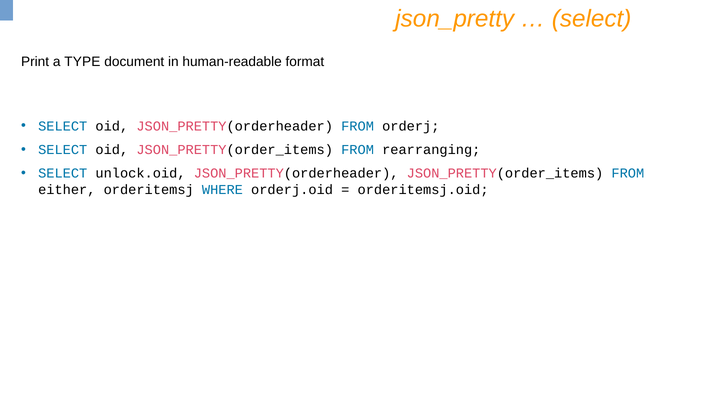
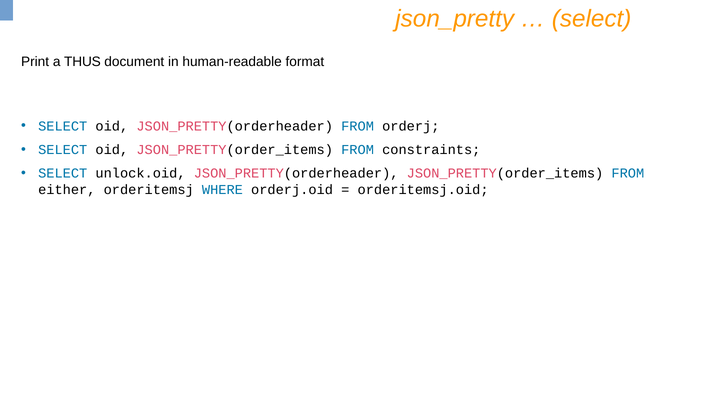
TYPE: TYPE -> THUS
rearranging: rearranging -> constraints
